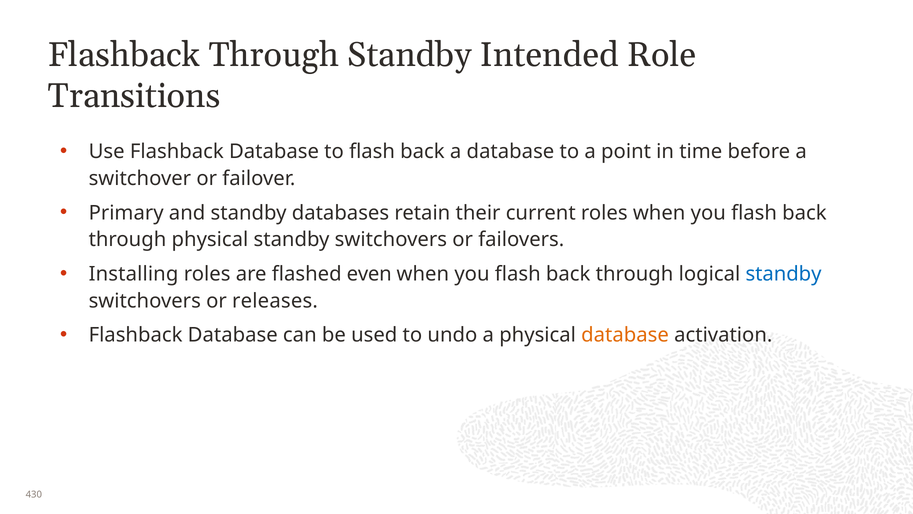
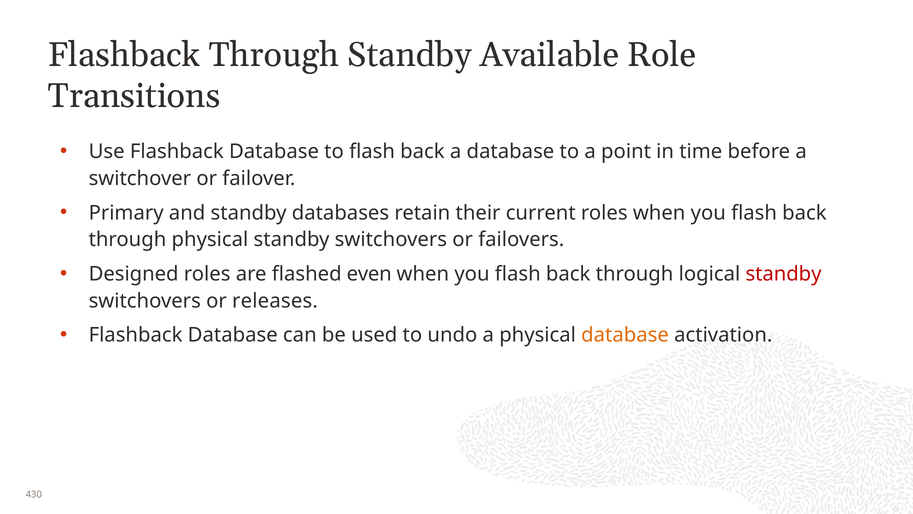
Intended: Intended -> Available
Installing: Installing -> Designed
standby at (783, 274) colour: blue -> red
